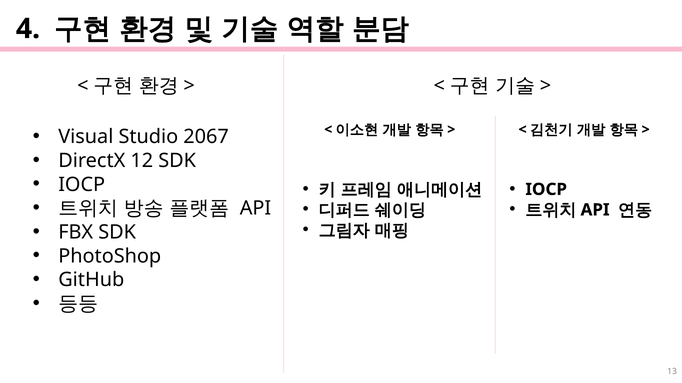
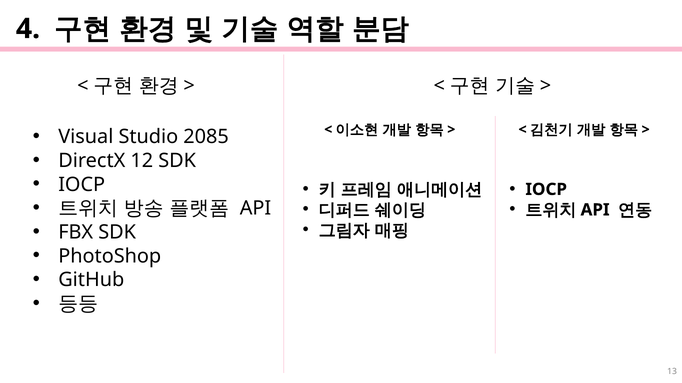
2067: 2067 -> 2085
